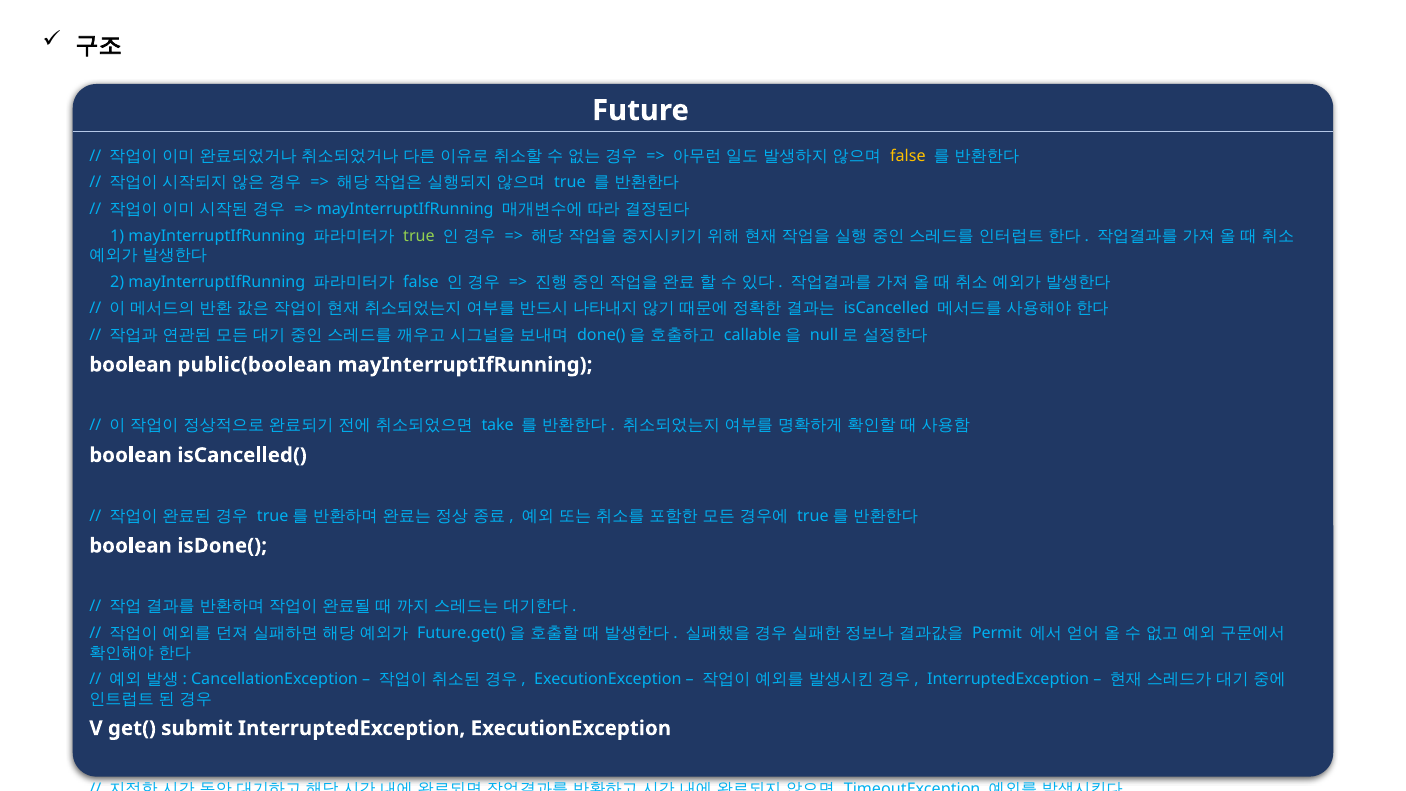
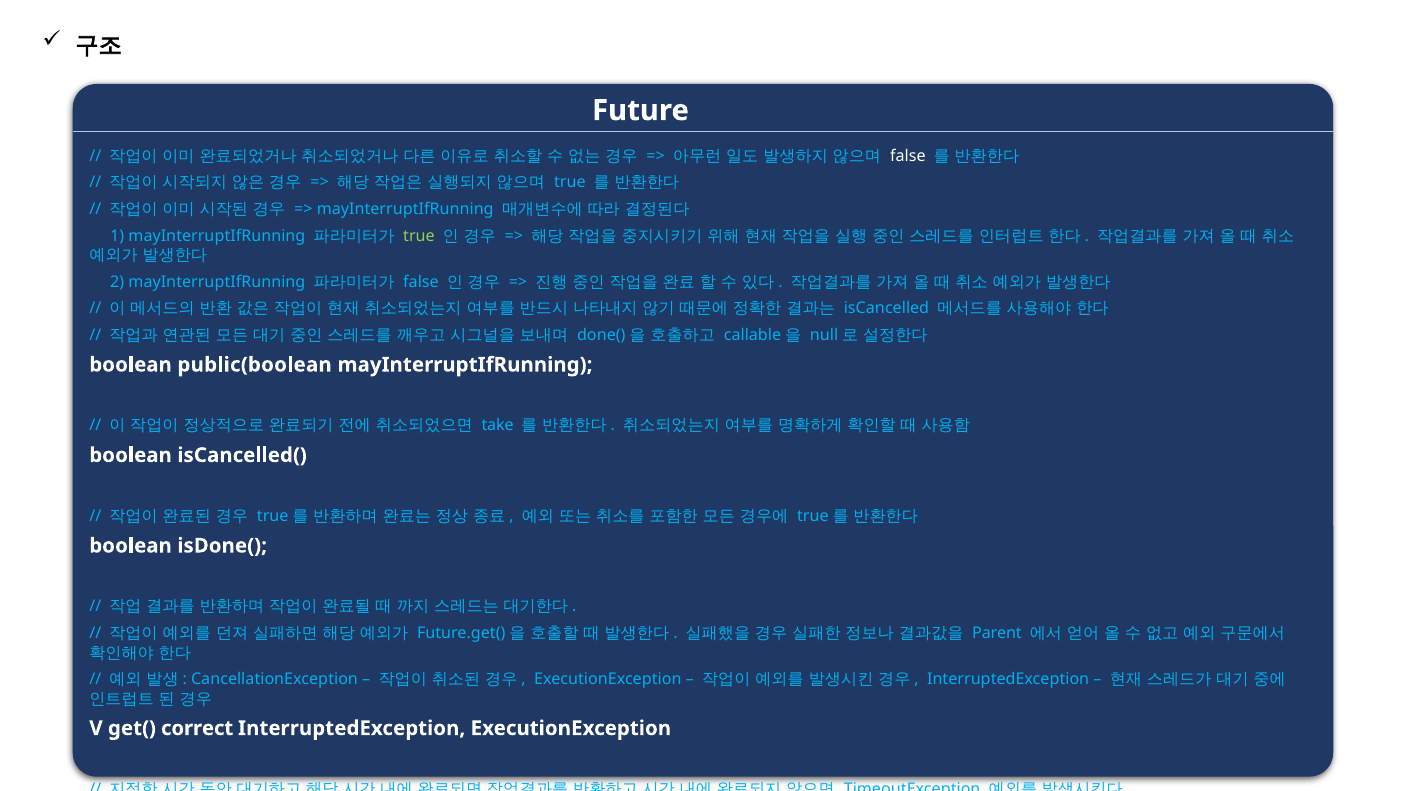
false at (908, 156) colour: yellow -> white
Permit: Permit -> Parent
submit: submit -> correct
